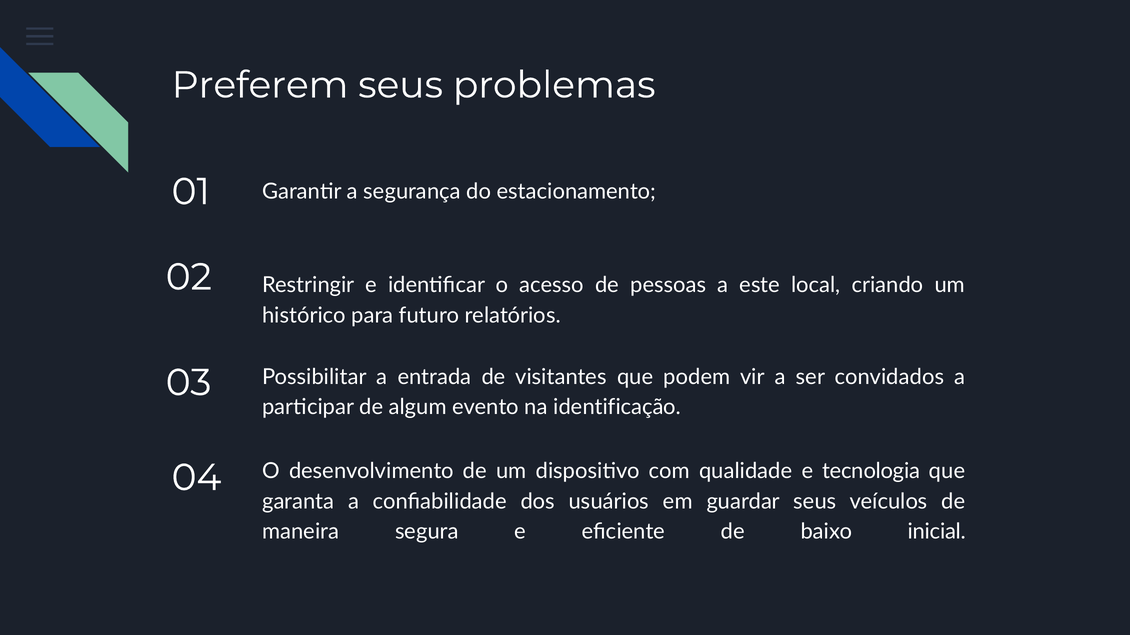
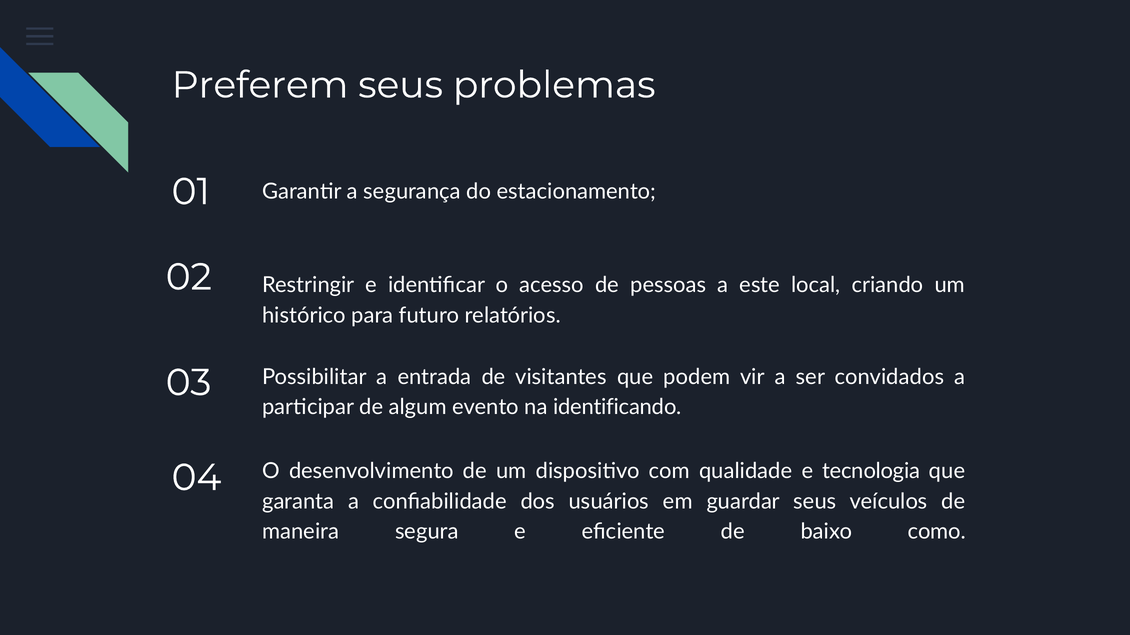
identificação: identificação -> identificando
inicial: inicial -> como
